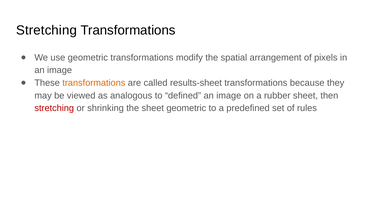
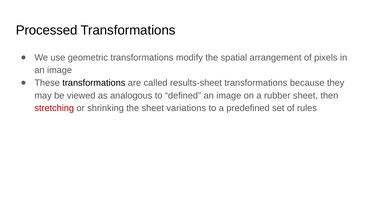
Stretching at (47, 30): Stretching -> Processed
transformations at (94, 83) colour: orange -> black
sheet geometric: geometric -> variations
